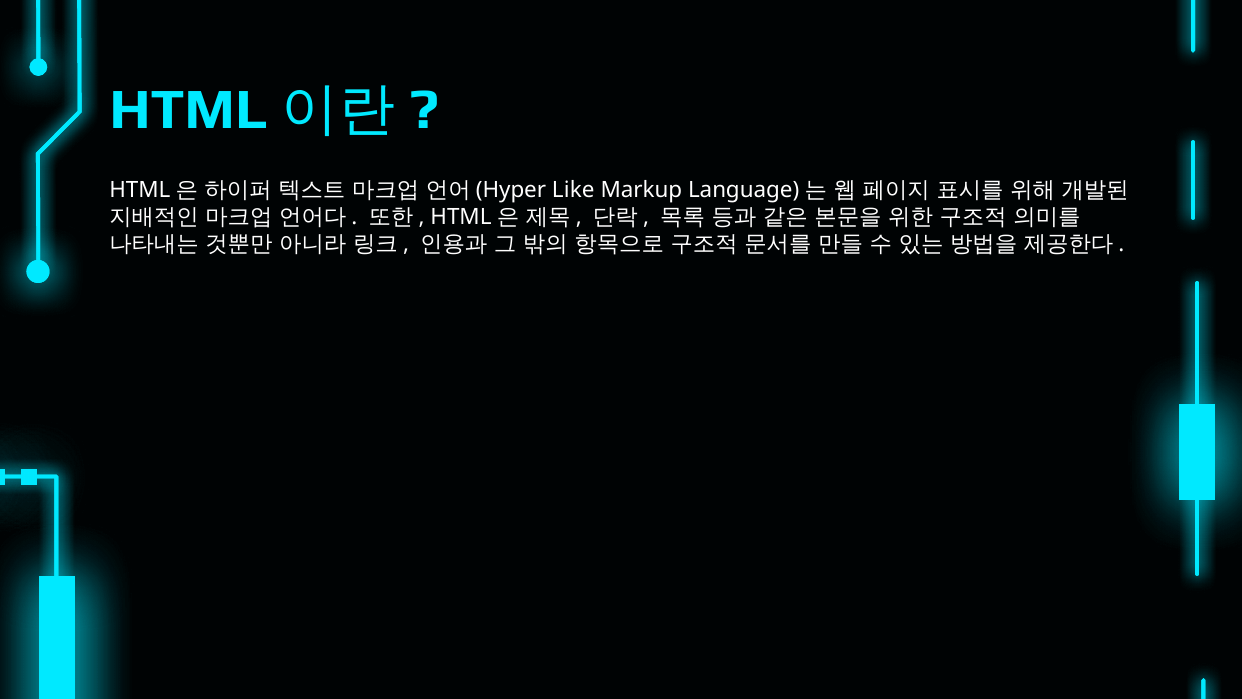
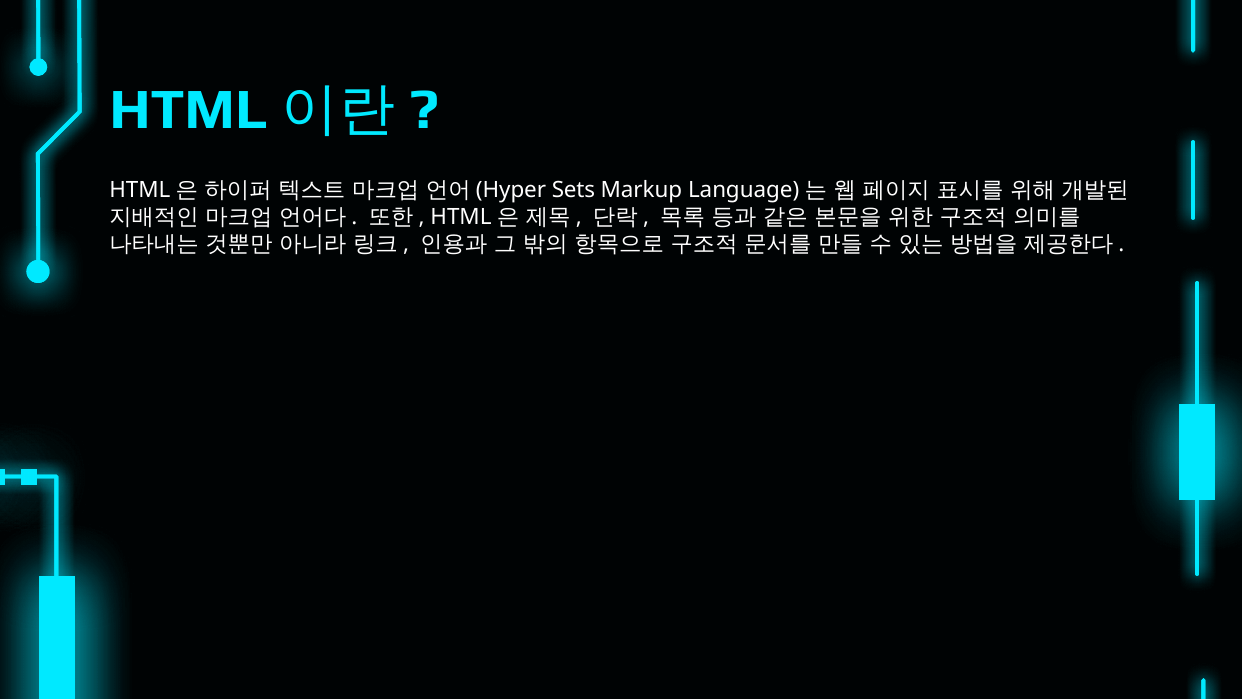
Like: Like -> Sets
